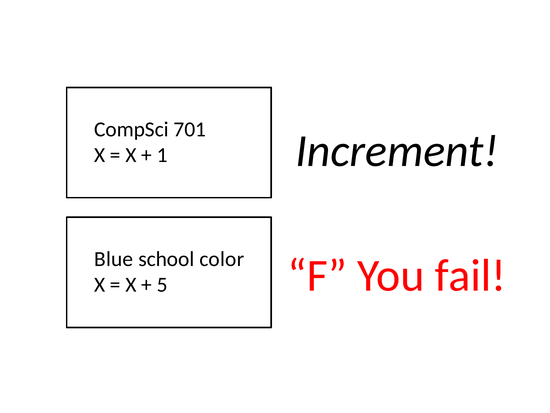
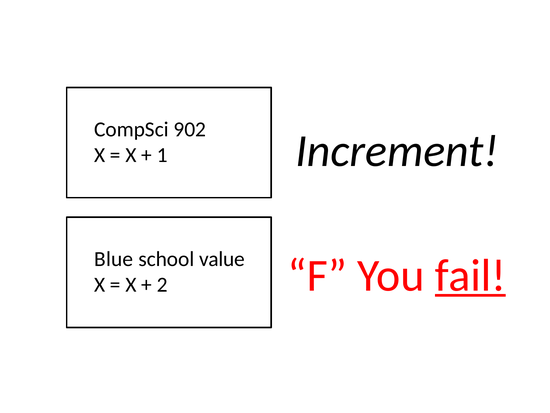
701: 701 -> 902
color: color -> value
fail underline: none -> present
5: 5 -> 2
